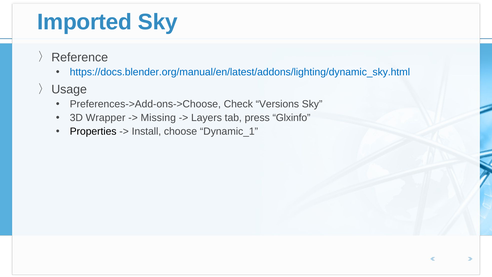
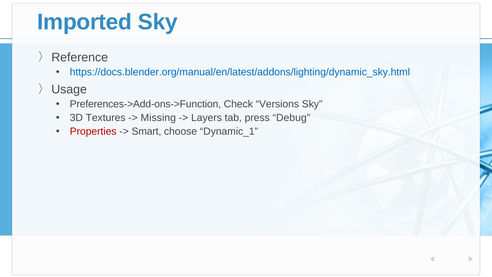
Preferences->Add-ons->Choose: Preferences->Add-ons->Choose -> Preferences->Add-ons->Function
Wrapper: Wrapper -> Textures
Glxinfo: Glxinfo -> Debug
Properties colour: black -> red
Install: Install -> Smart
